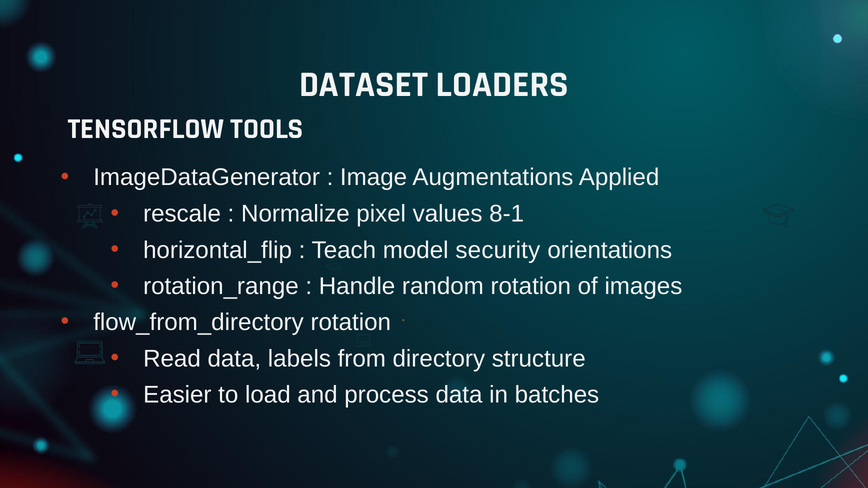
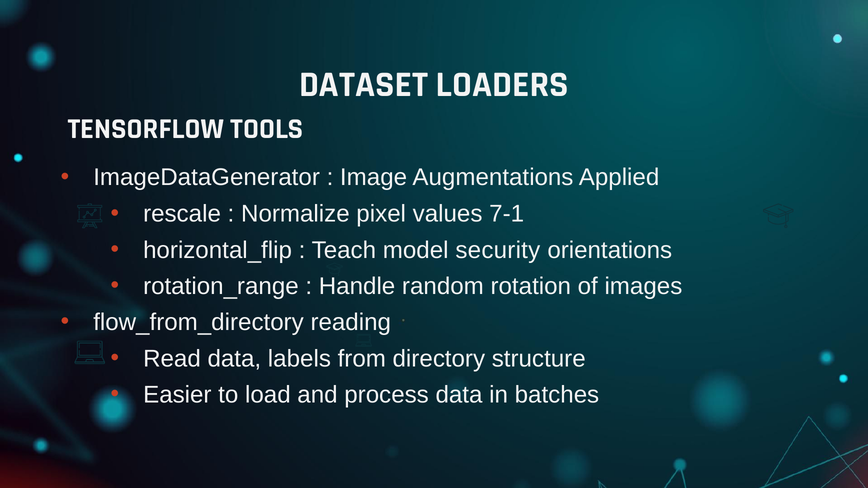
8-1: 8-1 -> 7-1
flow_from_directory rotation: rotation -> reading
